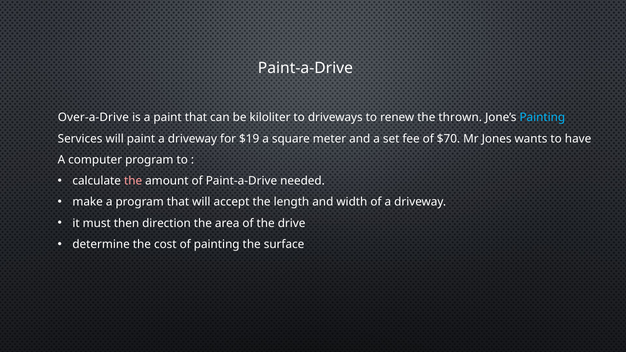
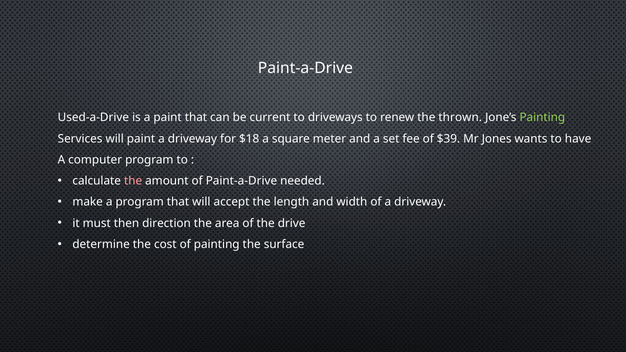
Over-a-Drive: Over-a-Drive -> Used-a-Drive
kiloliter: kiloliter -> current
Painting at (542, 118) colour: light blue -> light green
$19: $19 -> $18
$70: $70 -> $39
